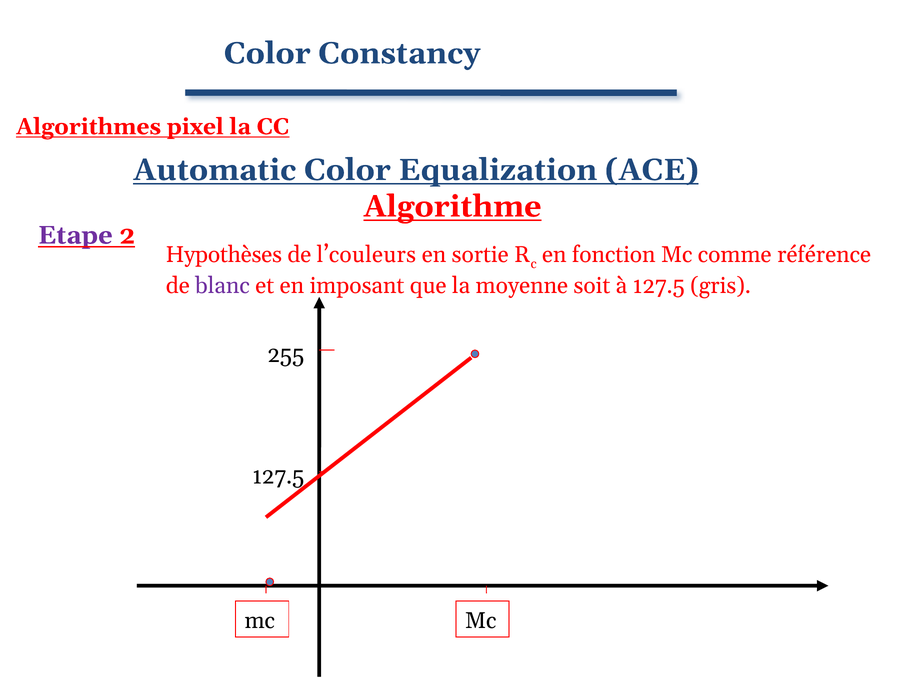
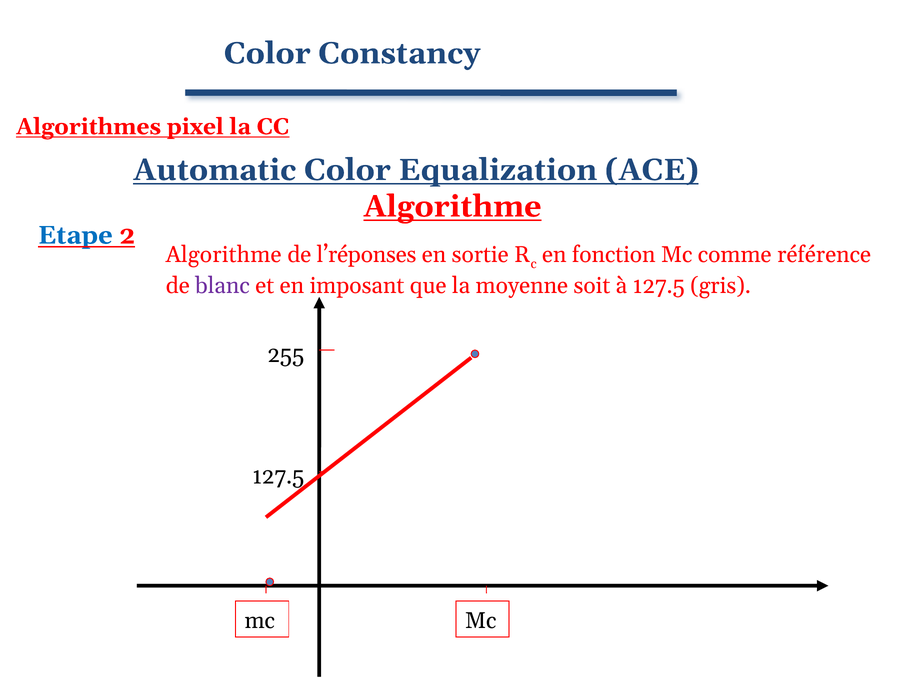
Etape colour: purple -> blue
Hypothèses at (224, 255): Hypothèses -> Algorithme
l’couleurs: l’couleurs -> l’réponses
